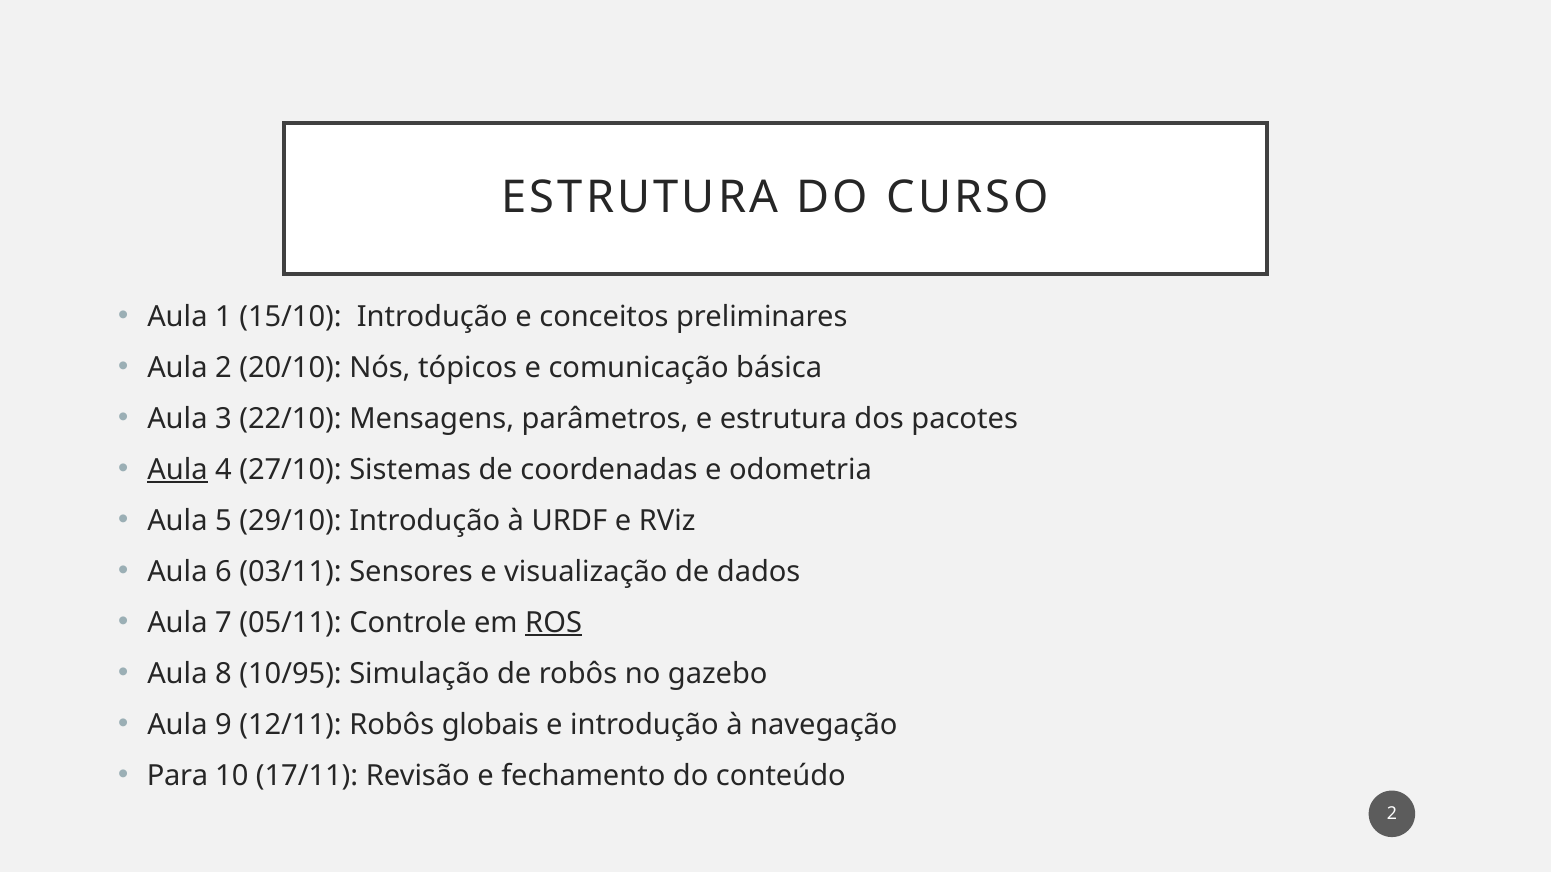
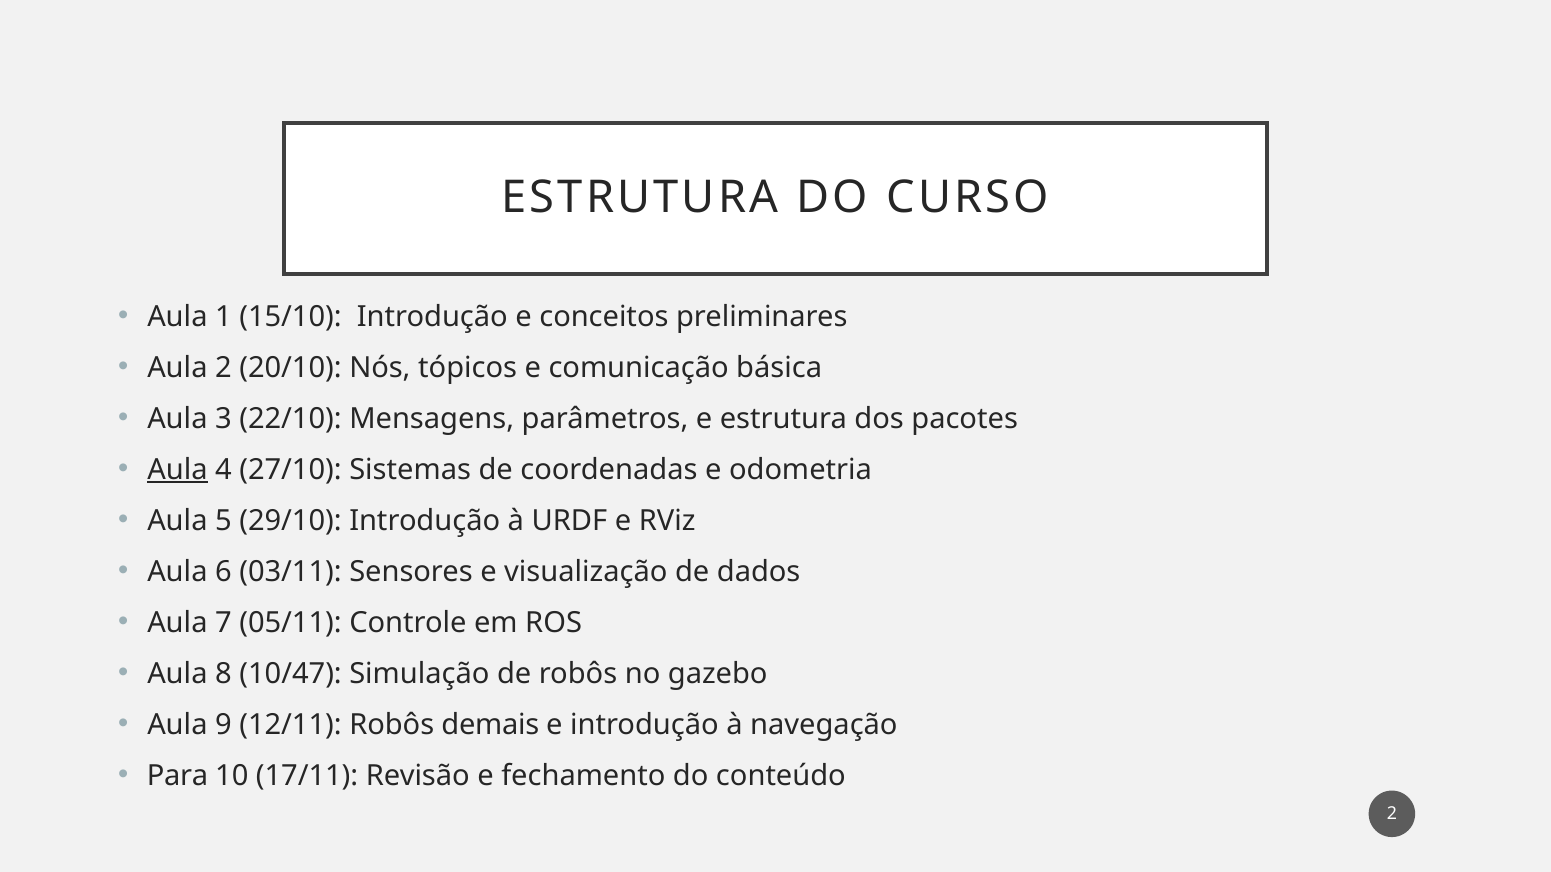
ROS underline: present -> none
10/95: 10/95 -> 10/47
globais: globais -> demais
